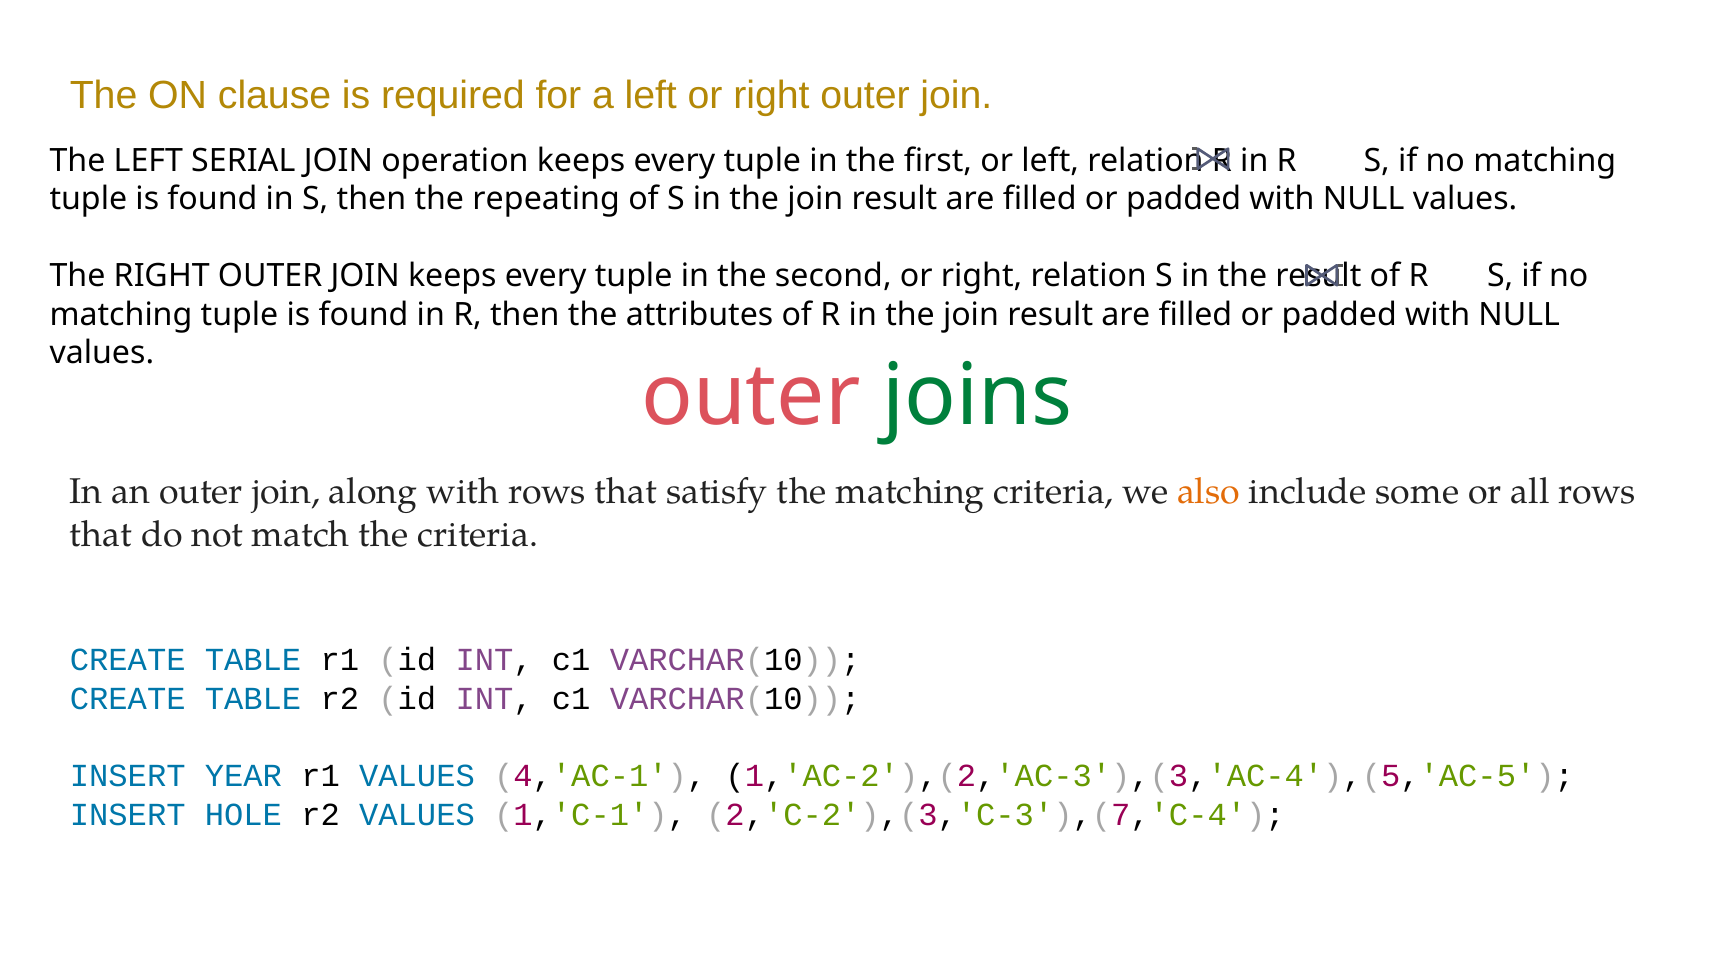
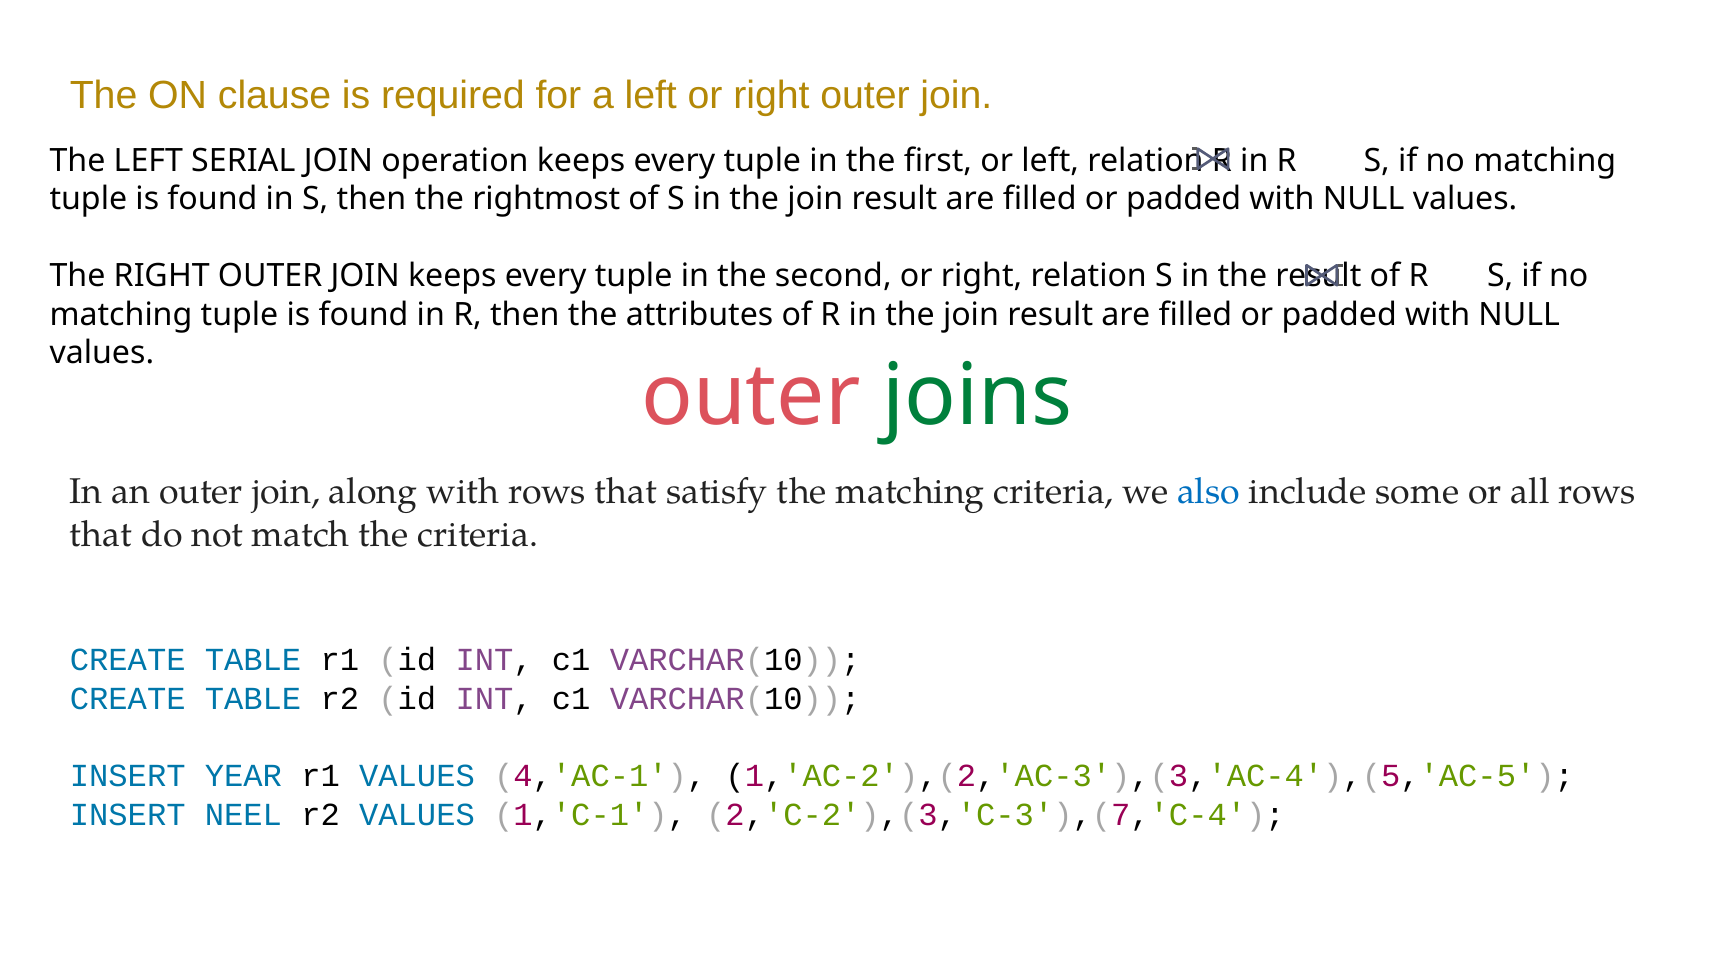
repeating: repeating -> rightmost
also colour: orange -> blue
HOLE: HOLE -> NEEL
